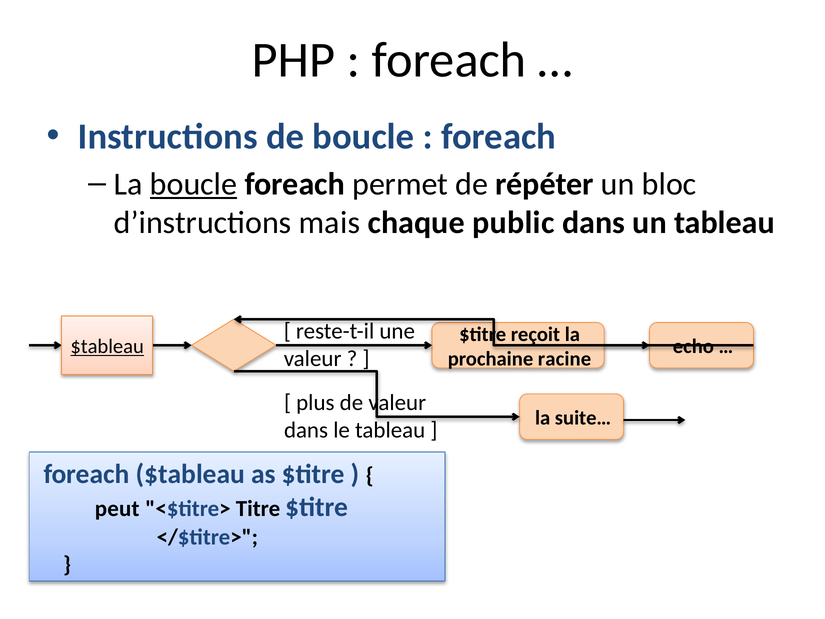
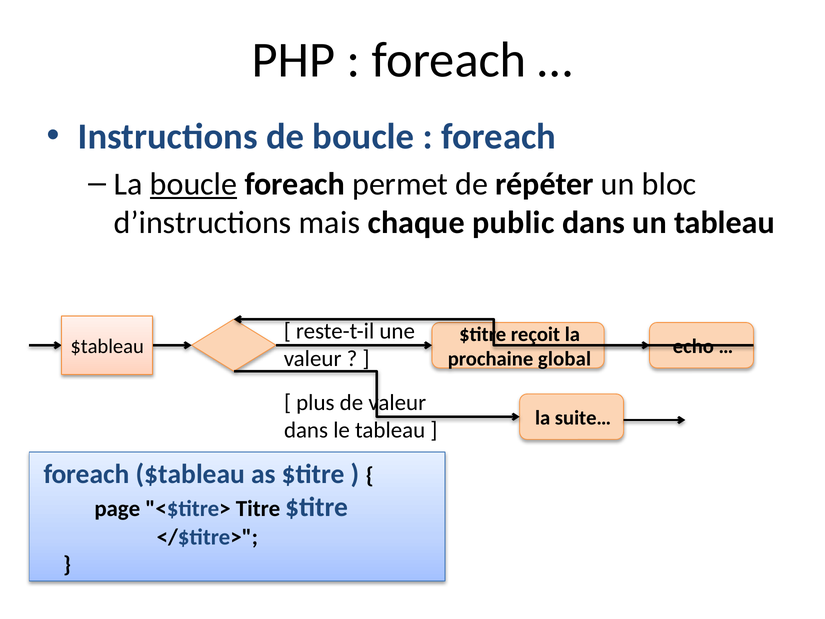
$tableau at (107, 347) underline: present -> none
racine: racine -> global
peut: peut -> page
